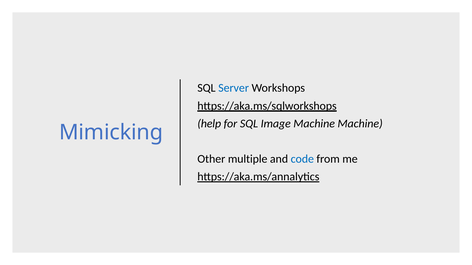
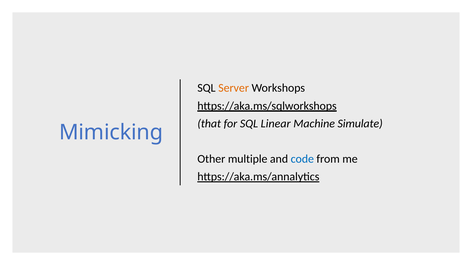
Server colour: blue -> orange
help: help -> that
Image: Image -> Linear
Machine Machine: Machine -> Simulate
